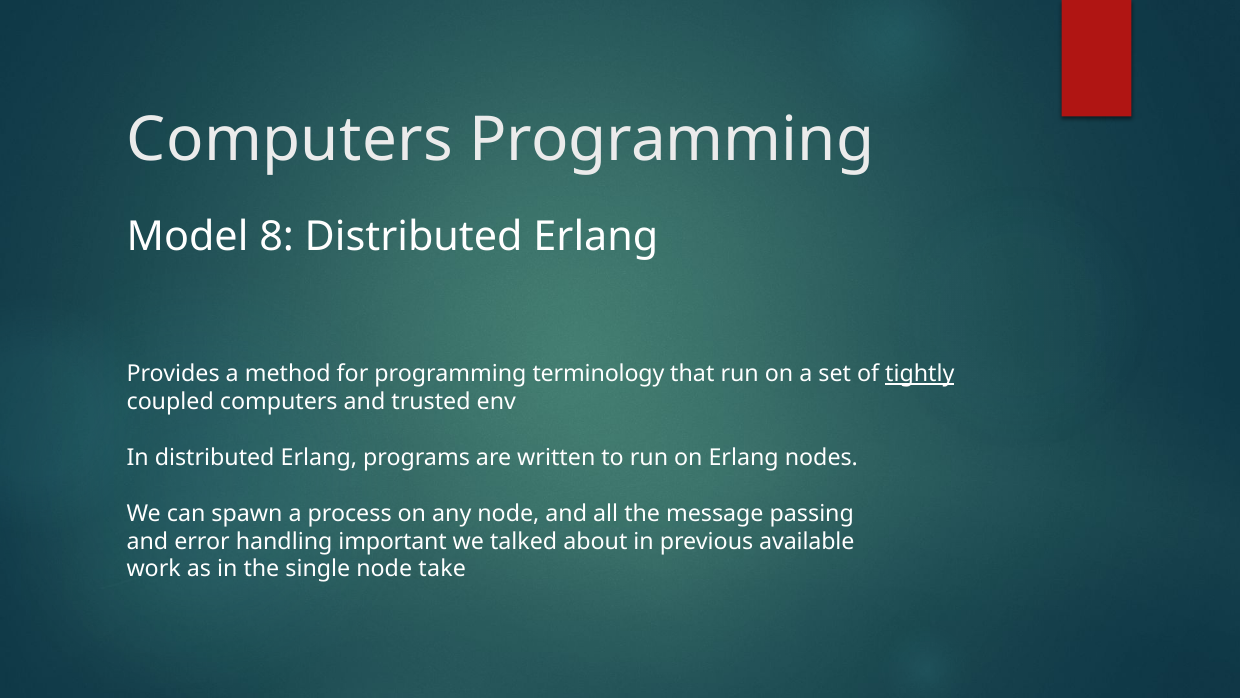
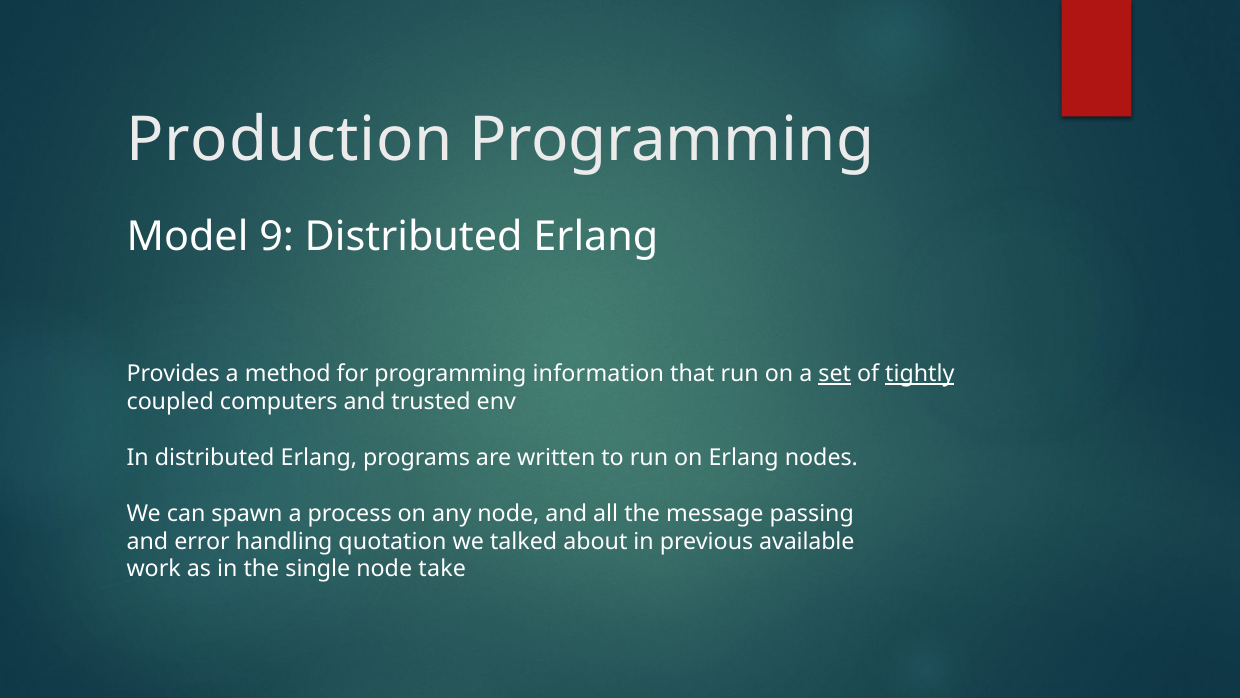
Computers at (290, 140): Computers -> Production
8: 8 -> 9
terminology: terminology -> information
set underline: none -> present
important: important -> quotation
